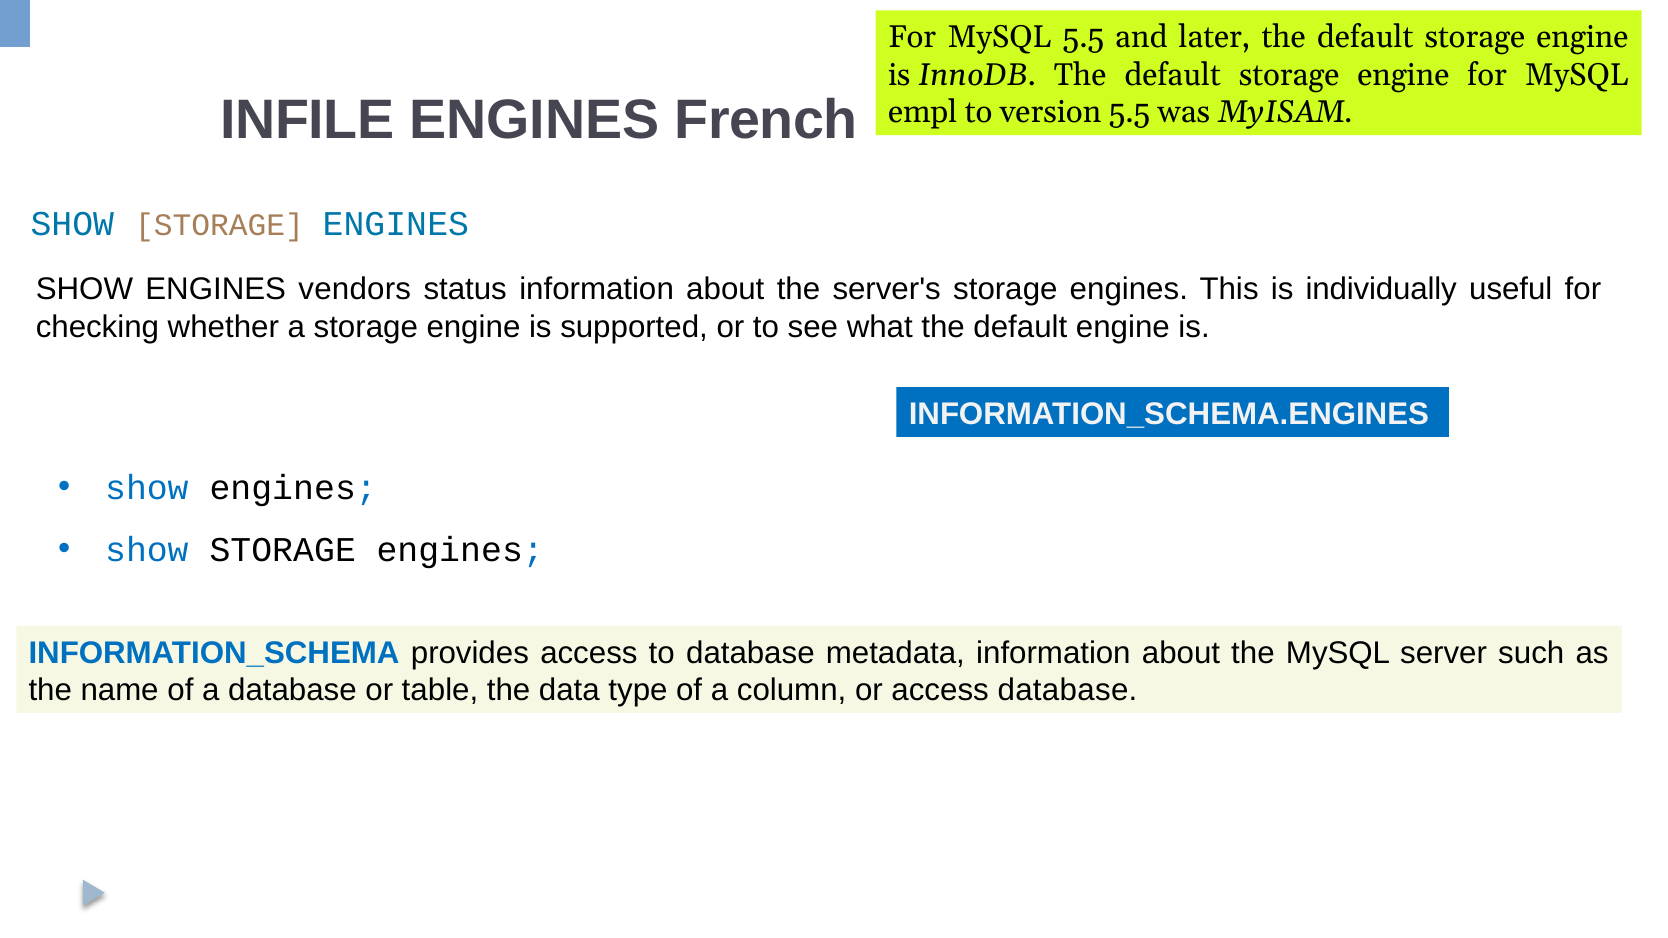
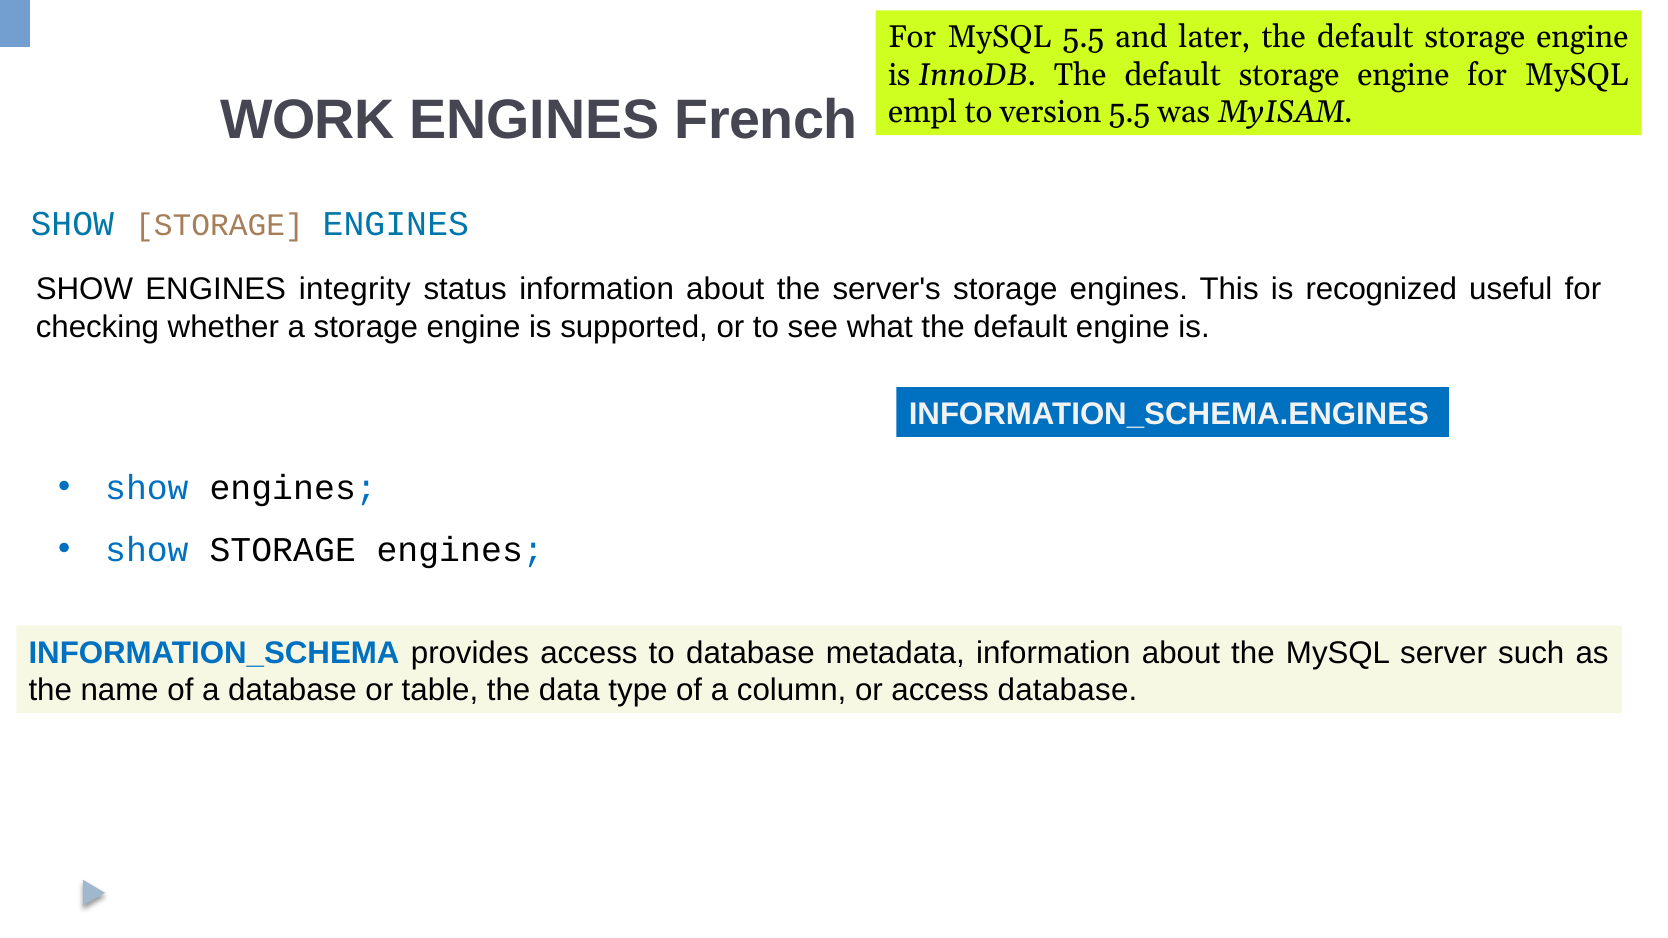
INFILE: INFILE -> WORK
vendors: vendors -> integrity
individually: individually -> recognized
